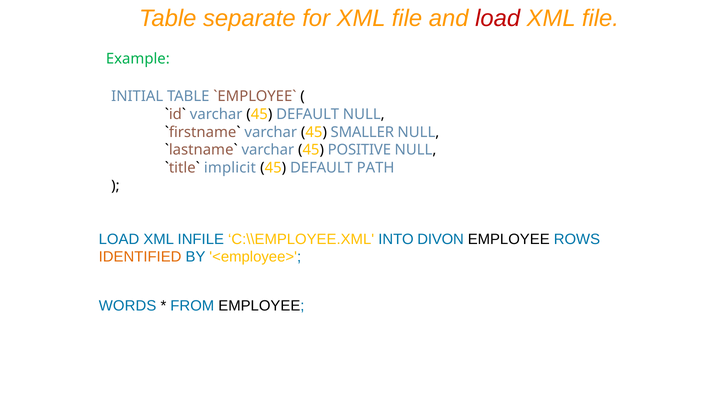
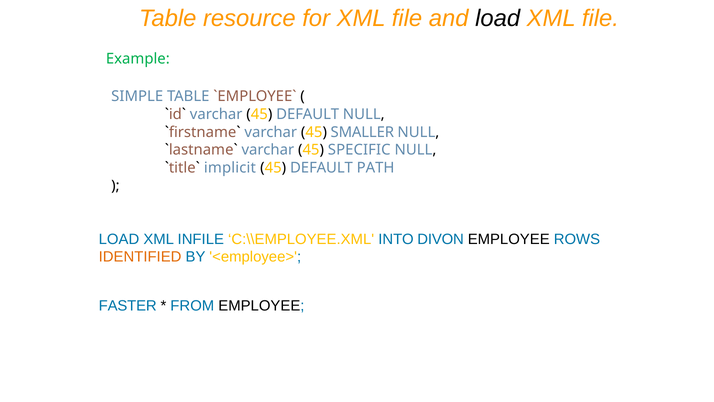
separate: separate -> resource
load at (498, 19) colour: red -> black
INITIAL: INITIAL -> SIMPLE
POSITIVE: POSITIVE -> SPECIFIC
WORDS: WORDS -> FASTER
